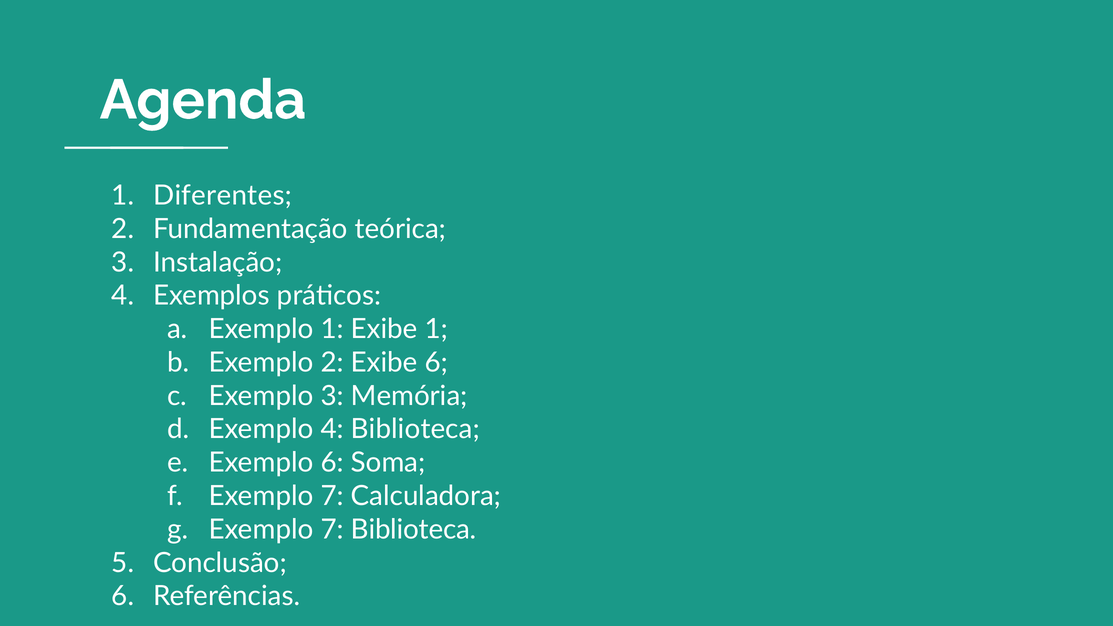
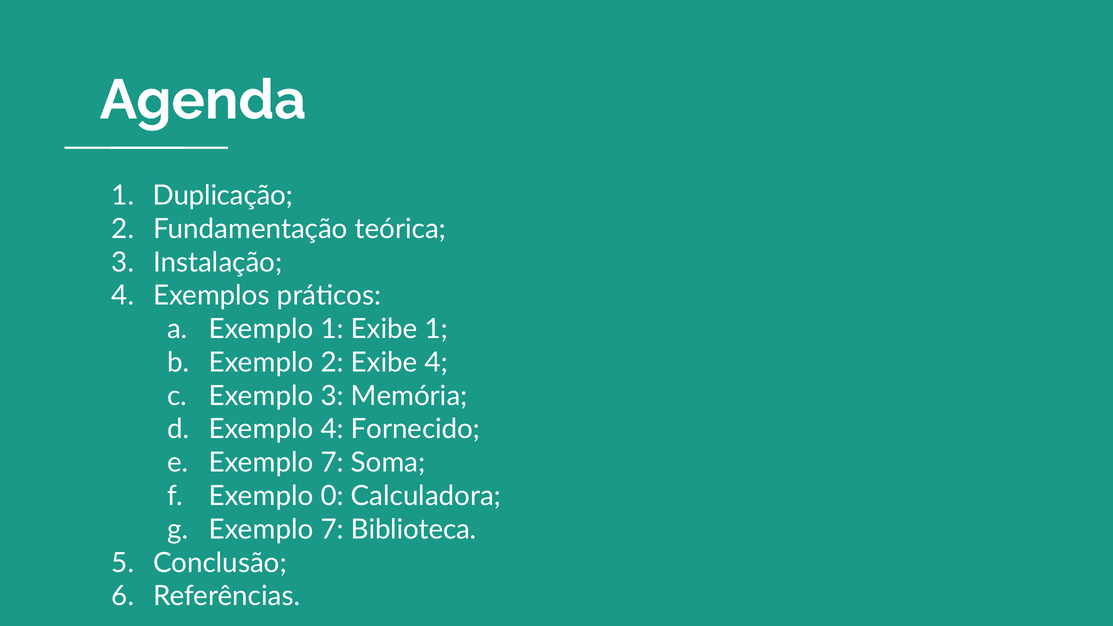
Diferentes: Diferentes -> Duplicação
Exibe 6: 6 -> 4
4 Biblioteca: Biblioteca -> Fornecido
6 at (332, 463): 6 -> 7
7 at (332, 496): 7 -> 0
